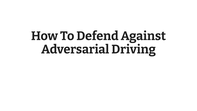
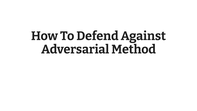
Driving: Driving -> Method
